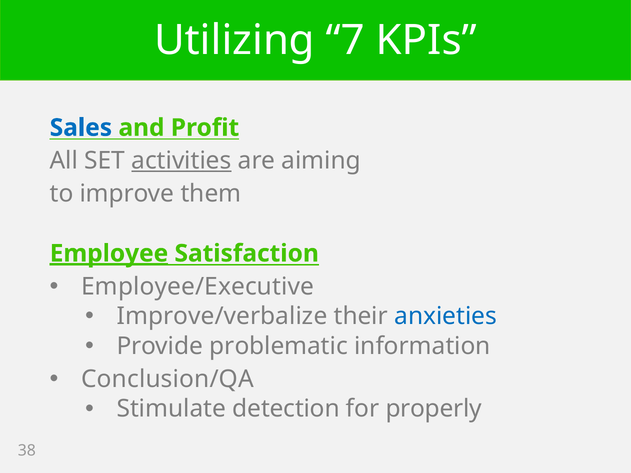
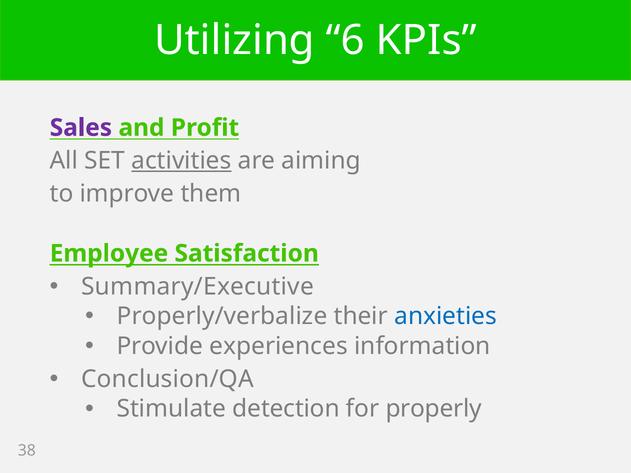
7: 7 -> 6
Sales colour: blue -> purple
Employee underline: present -> none
Employee/Executive: Employee/Executive -> Summary/Executive
Improve/verbalize: Improve/verbalize -> Properly/verbalize
problematic: problematic -> experiences
